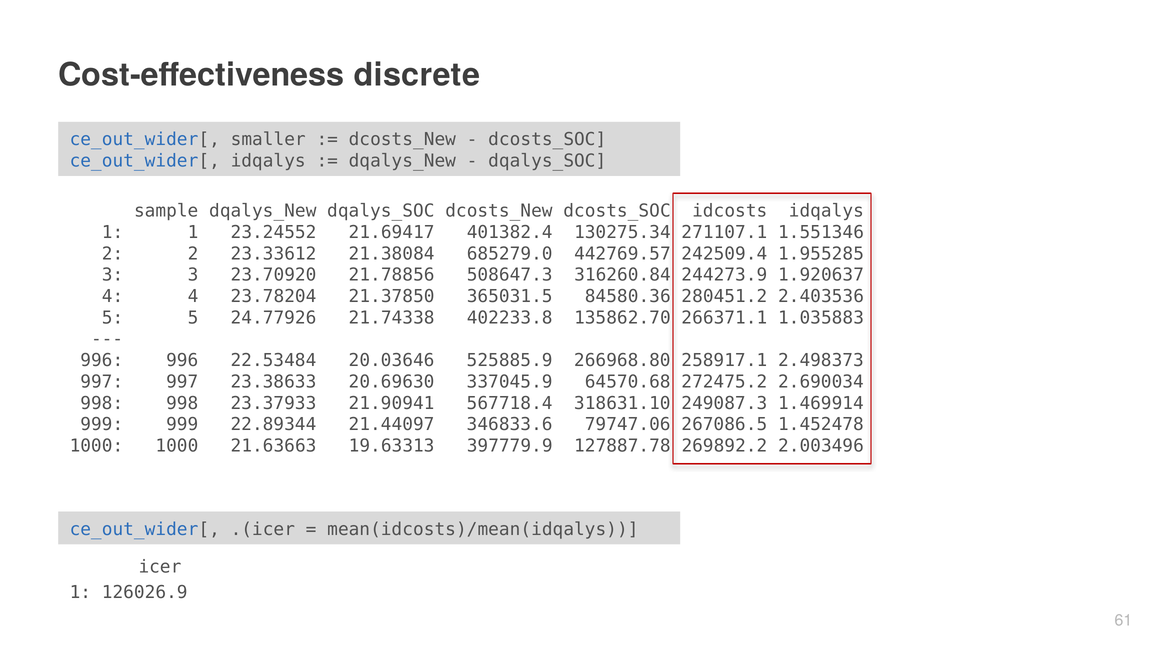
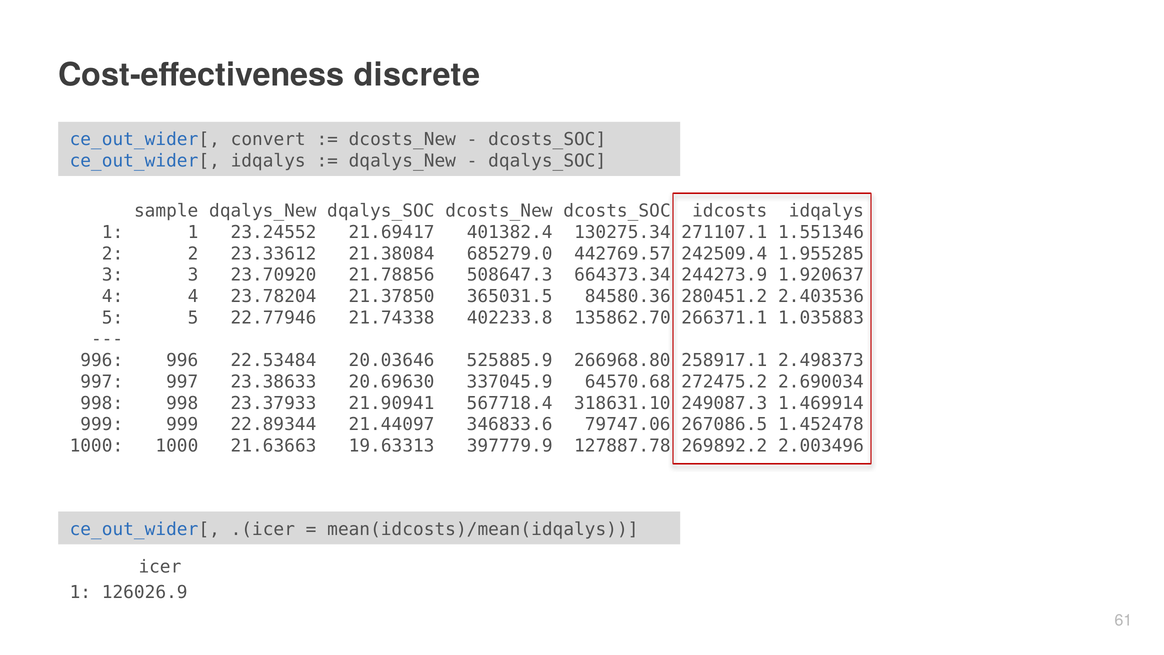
smaller: smaller -> convert
316260.84: 316260.84 -> 664373.34
24.77926: 24.77926 -> 22.77946
